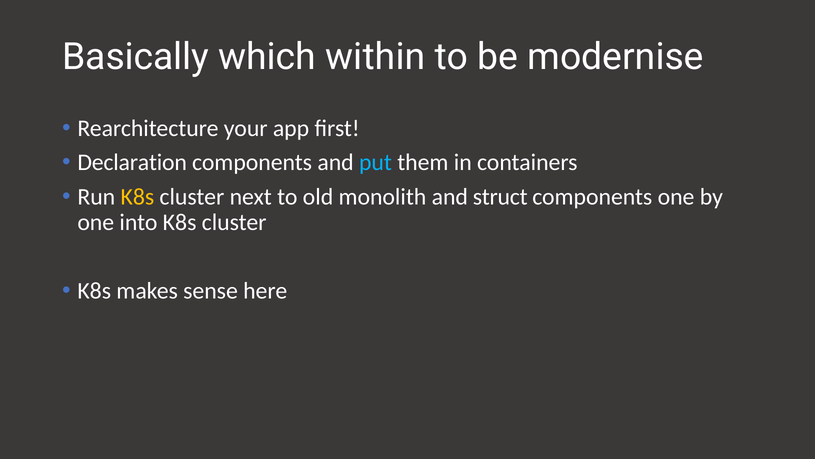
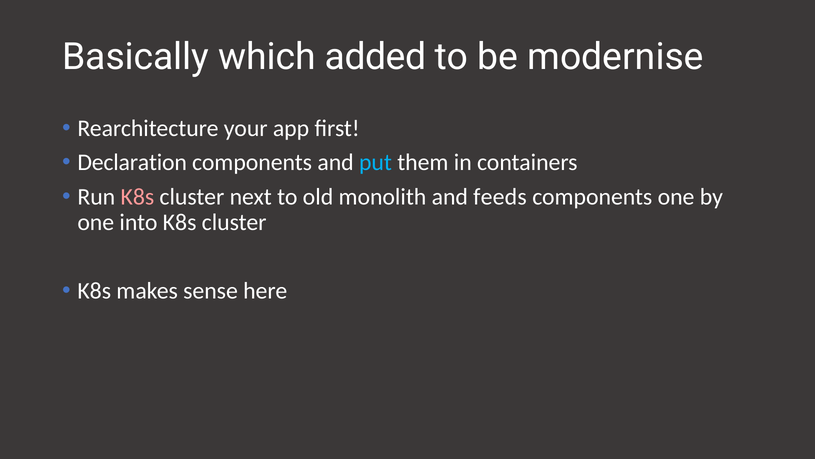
within: within -> added
K8s at (137, 196) colour: yellow -> pink
struct: struct -> feeds
